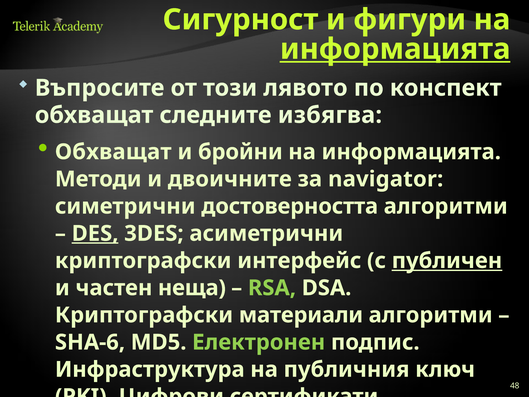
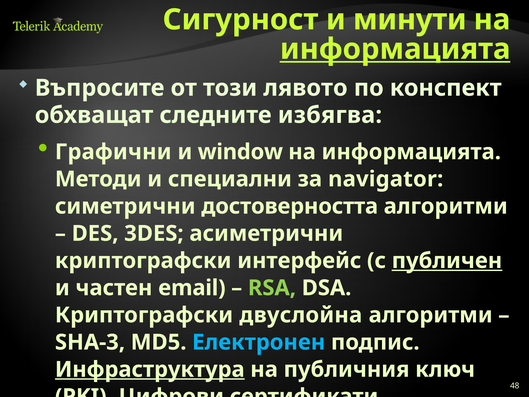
фигури: фигури -> минути
Обхващат at (113, 152): Обхващат -> Графични
бройни: бройни -> window
двоичните: двоичните -> специални
DES underline: present -> none
неща: неща -> email
материали: материали -> двуслойна
SHA-6: SHA-6 -> SHA-3
Електронен colour: light green -> light blue
Инфраструктура underline: none -> present
